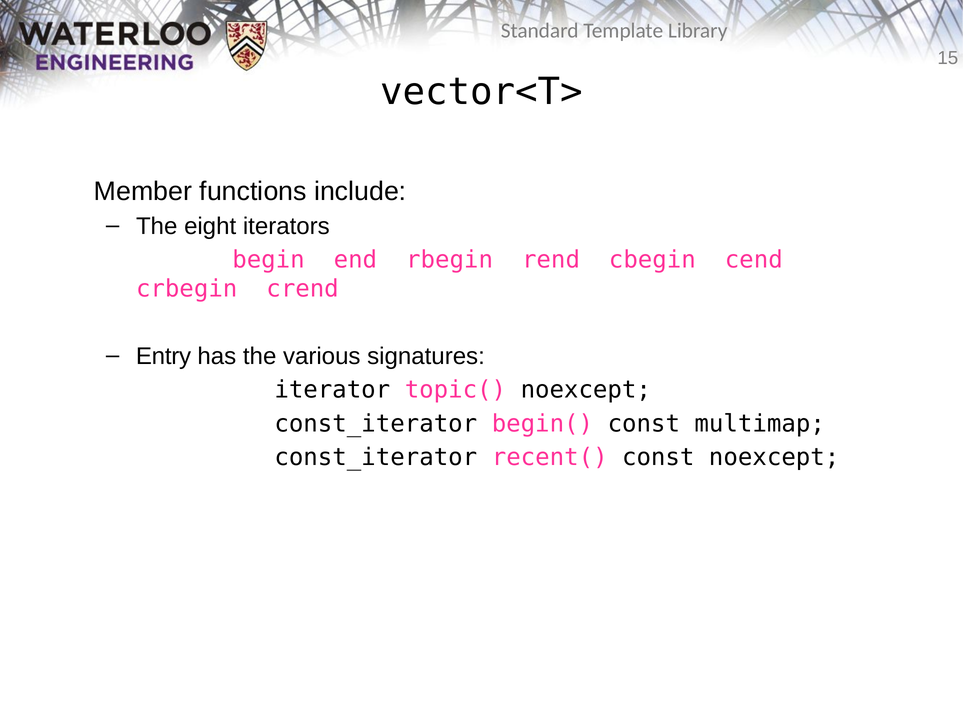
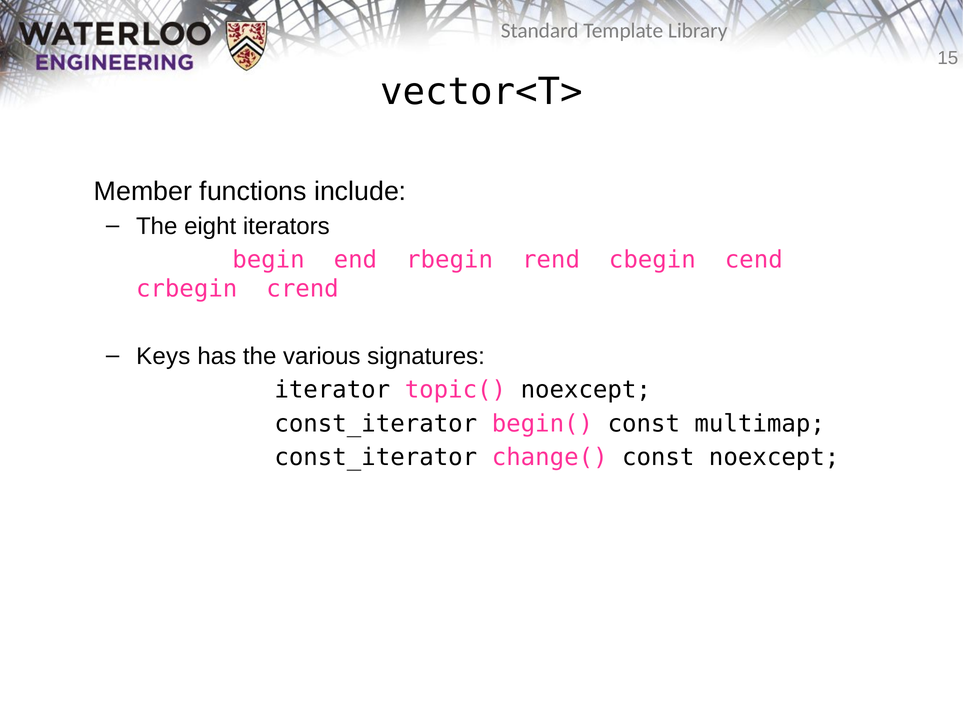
Entry: Entry -> Keys
recent(: recent( -> change(
